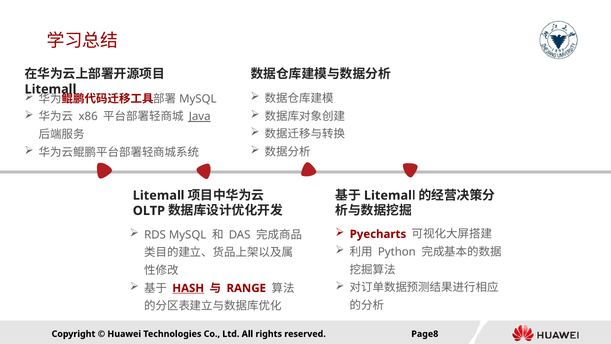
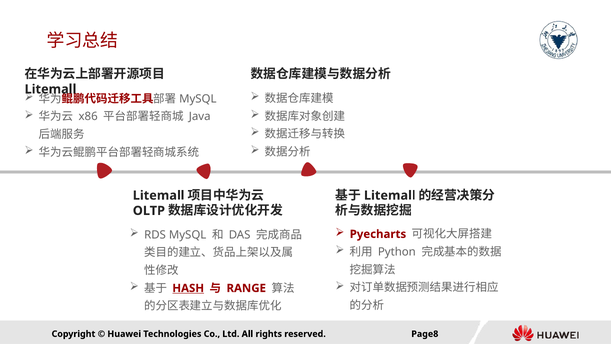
Java underline: present -> none
